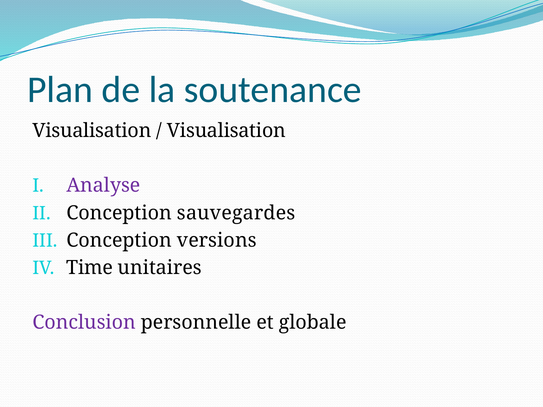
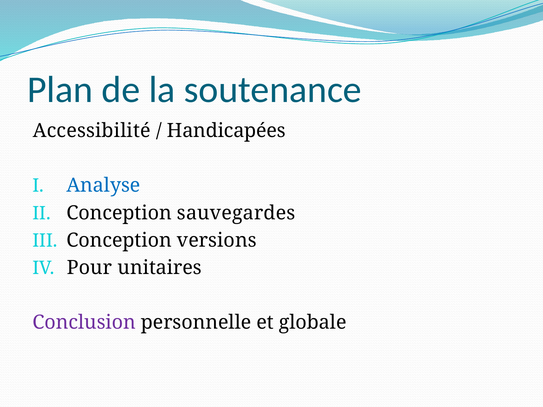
Visualisation at (92, 131): Visualisation -> Accessibilité
Visualisation at (226, 131): Visualisation -> Handicapées
Analyse colour: purple -> blue
Time: Time -> Pour
